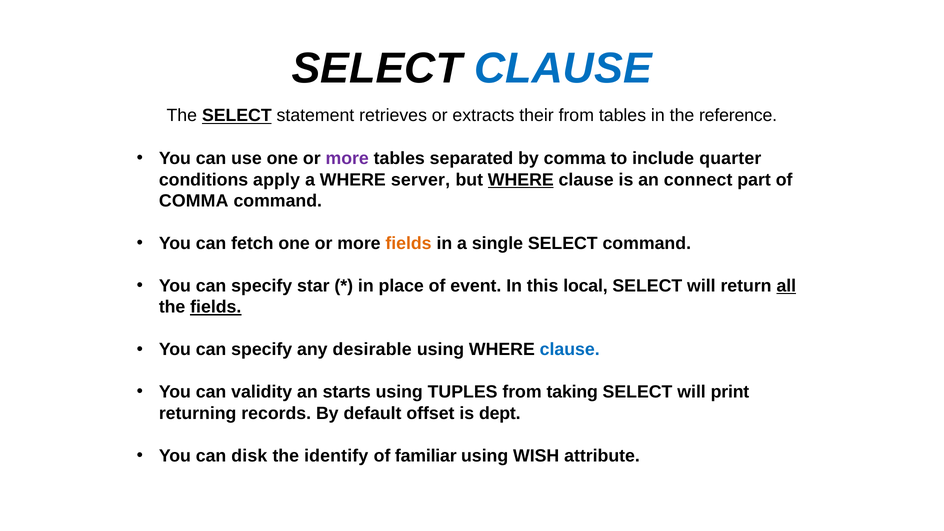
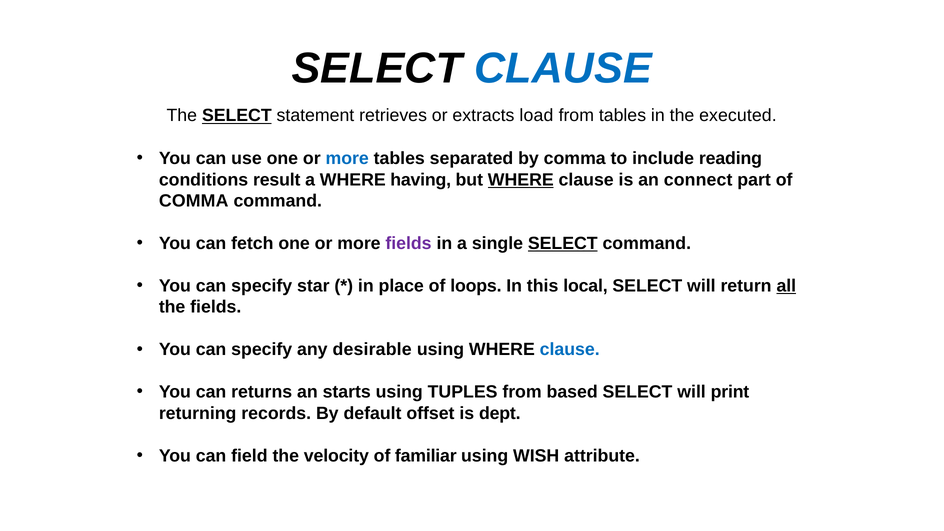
their: their -> load
reference: reference -> executed
more at (347, 158) colour: purple -> blue
quarter: quarter -> reading
apply: apply -> result
server: server -> having
fields at (409, 243) colour: orange -> purple
SELECT at (563, 243) underline: none -> present
event: event -> loops
fields at (216, 307) underline: present -> none
validity: validity -> returns
taking: taking -> based
disk: disk -> field
identify: identify -> velocity
